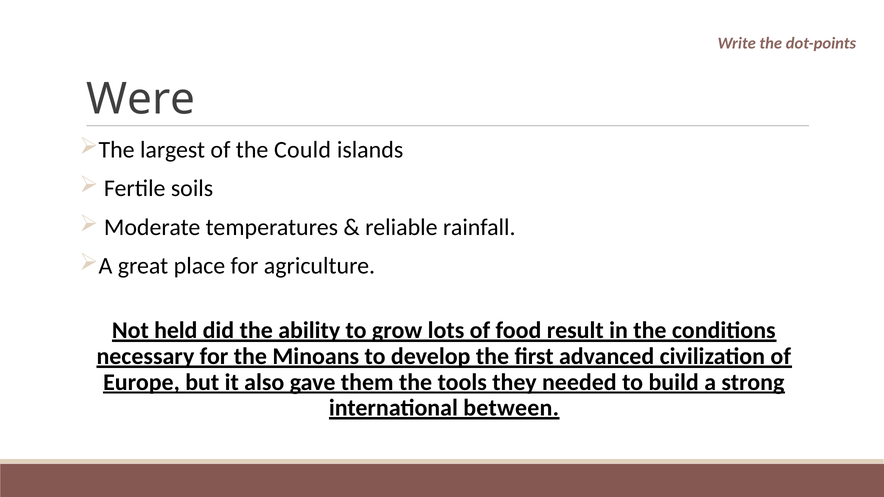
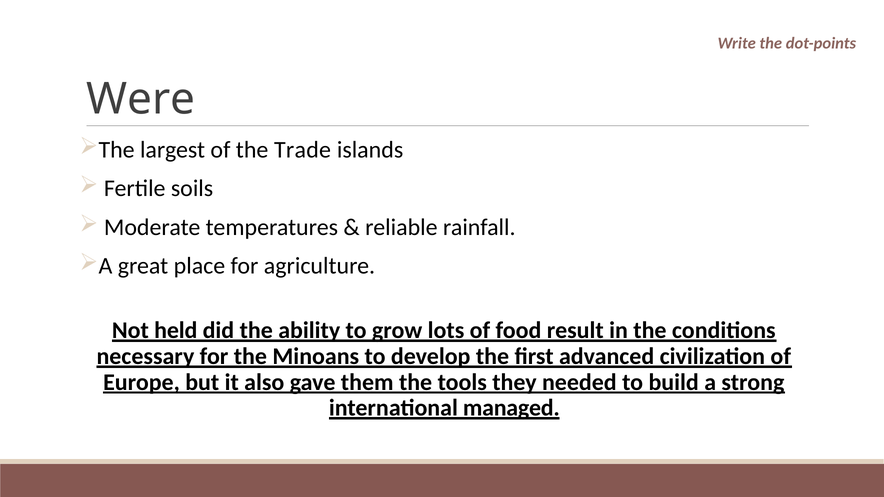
Could: Could -> Trade
between: between -> managed
